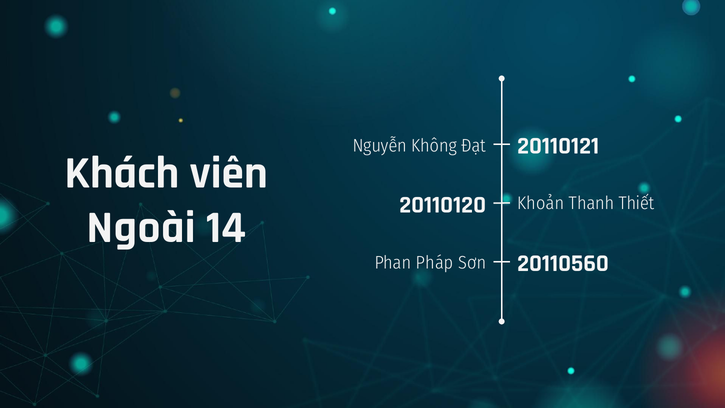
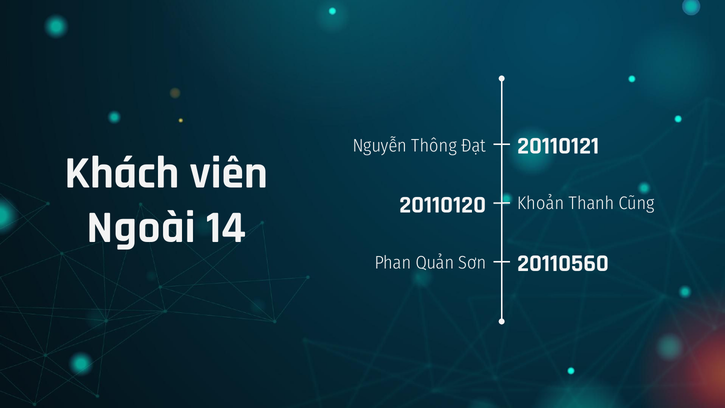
Không: Không -> Thông
Thiết: Thiết -> Cũng
Pháp: Pháp -> Quản
